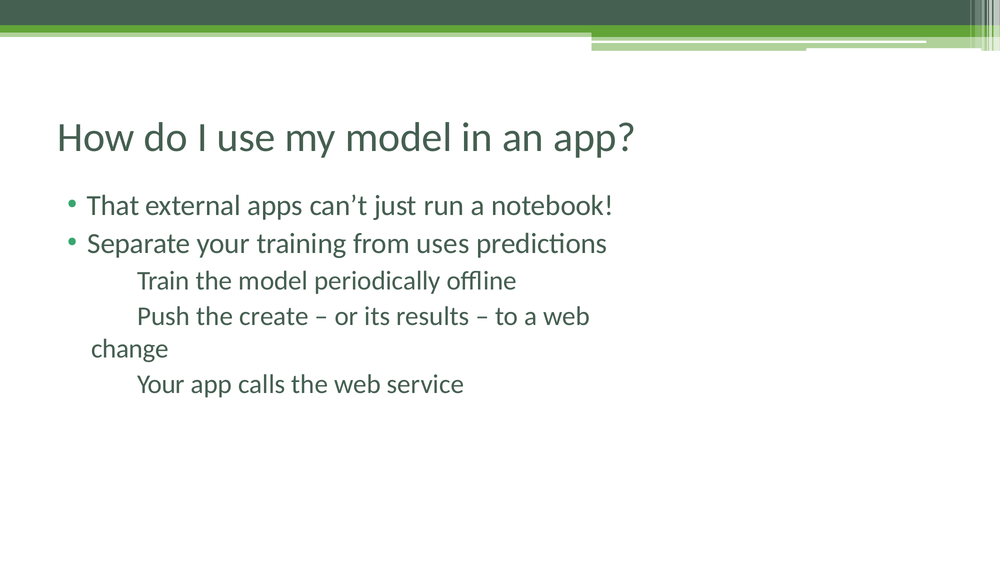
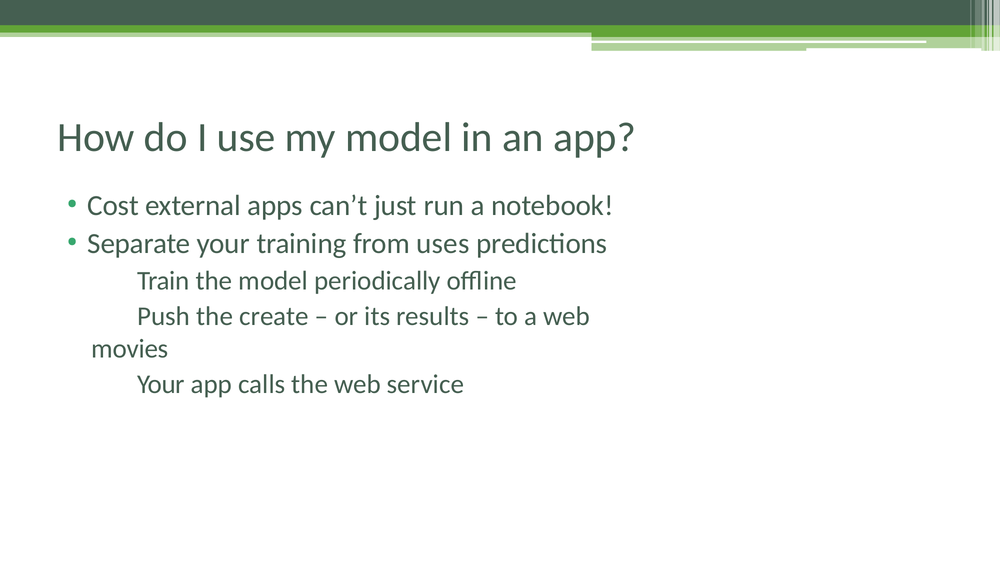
That: That -> Cost
change: change -> movies
